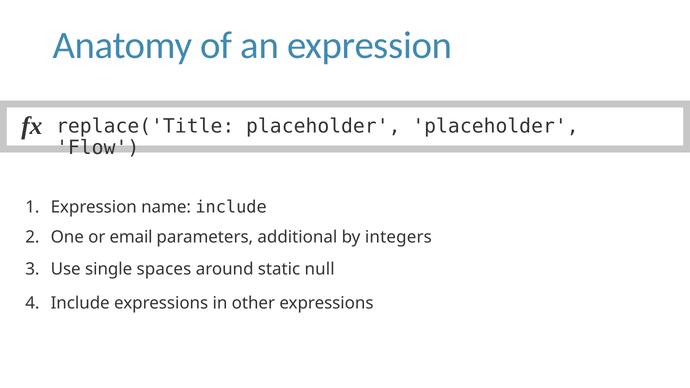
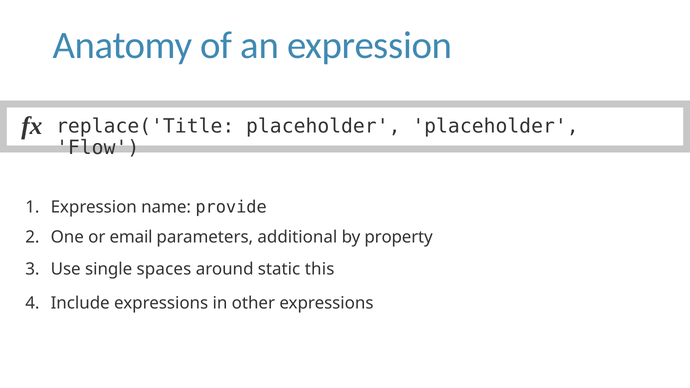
name include: include -> provide
integers: integers -> property
null: null -> this
